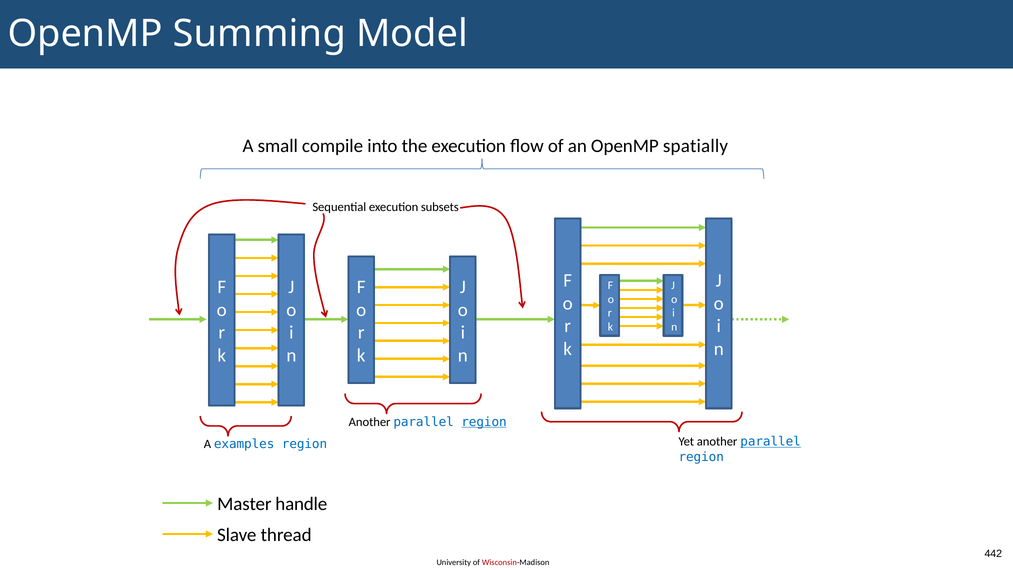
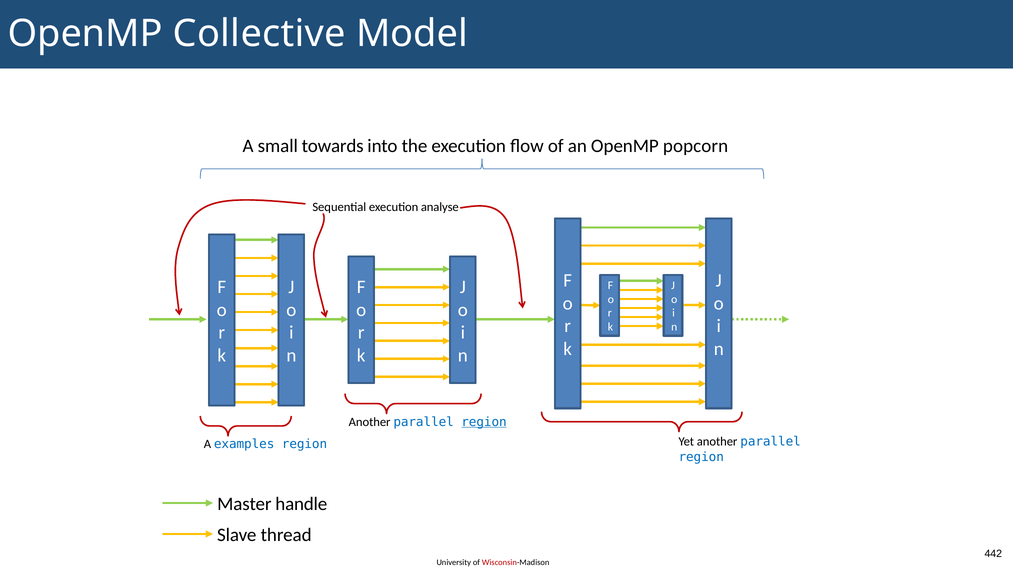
Summing: Summing -> Collective
compile: compile -> towards
spatially: spatially -> popcorn
subsets: subsets -> analyse
parallel at (771, 442) underline: present -> none
